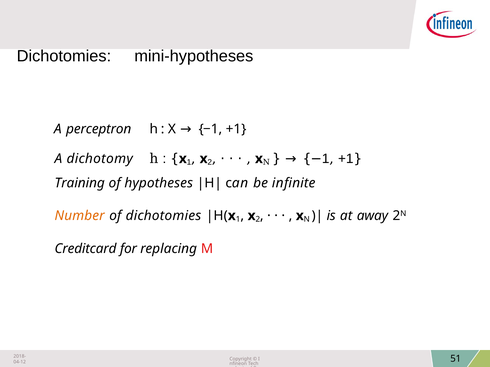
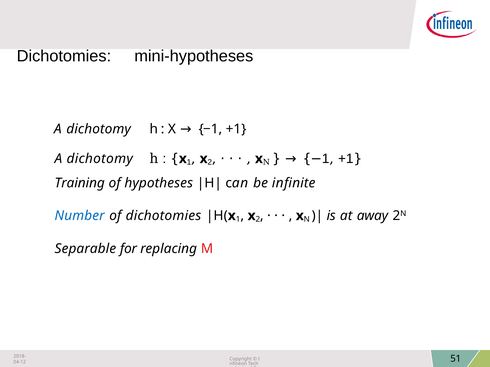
perceptron at (99, 129): perceptron -> dichotomy
Number colour: orange -> blue
Creditcard: Creditcard -> Separable
